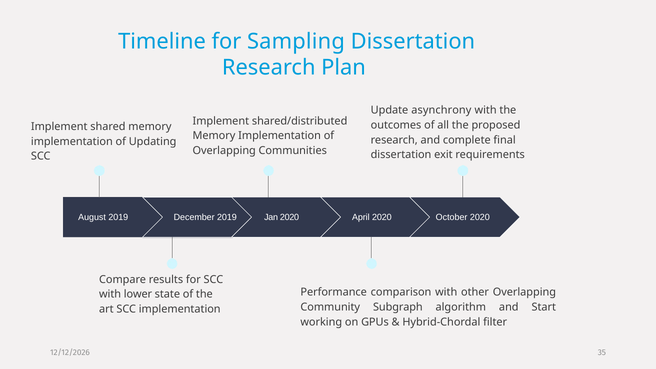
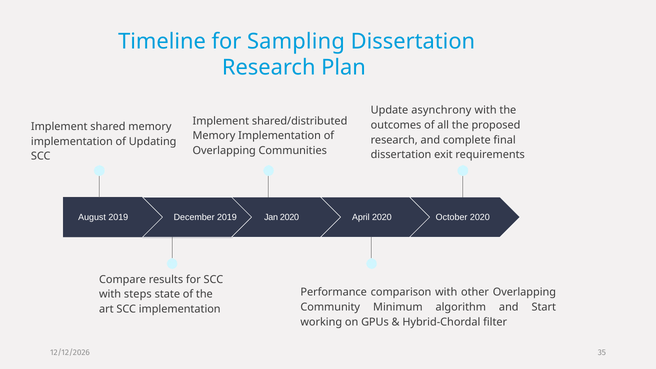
lower: lower -> steps
Subgraph: Subgraph -> Minimum
